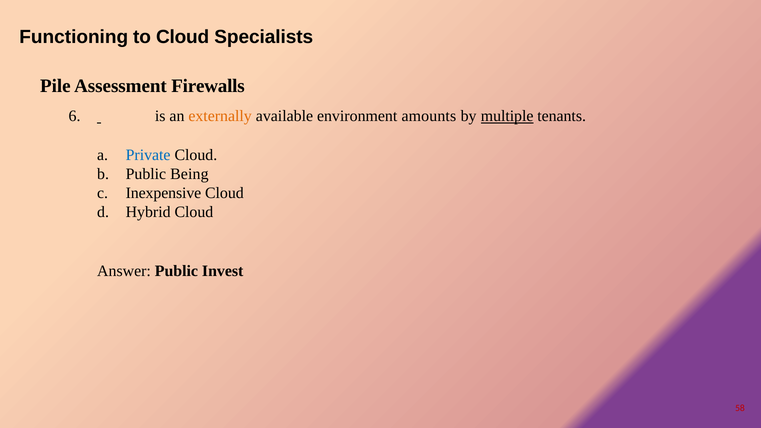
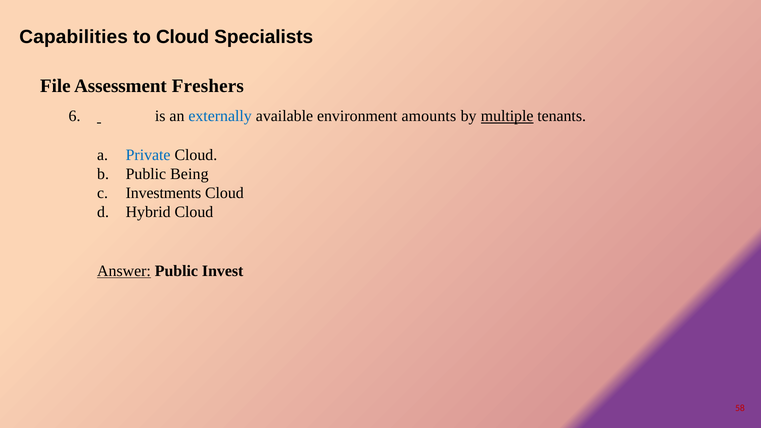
Functioning: Functioning -> Capabilities
Pile: Pile -> File
Firewalls: Firewalls -> Freshers
externally colour: orange -> blue
Inexpensive: Inexpensive -> Investments
Answer underline: none -> present
